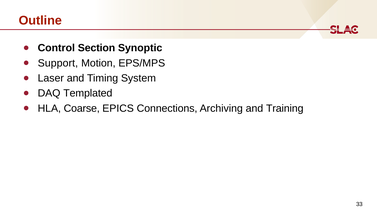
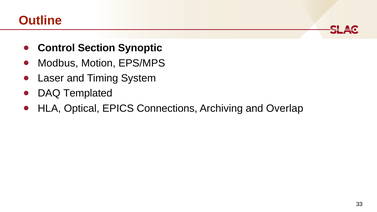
Support: Support -> Modbus
Coarse: Coarse -> Optical
Training: Training -> Overlap
